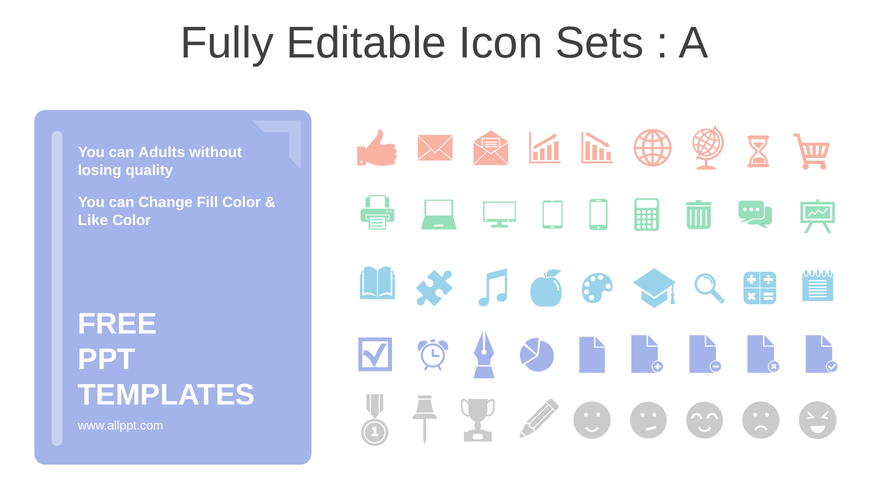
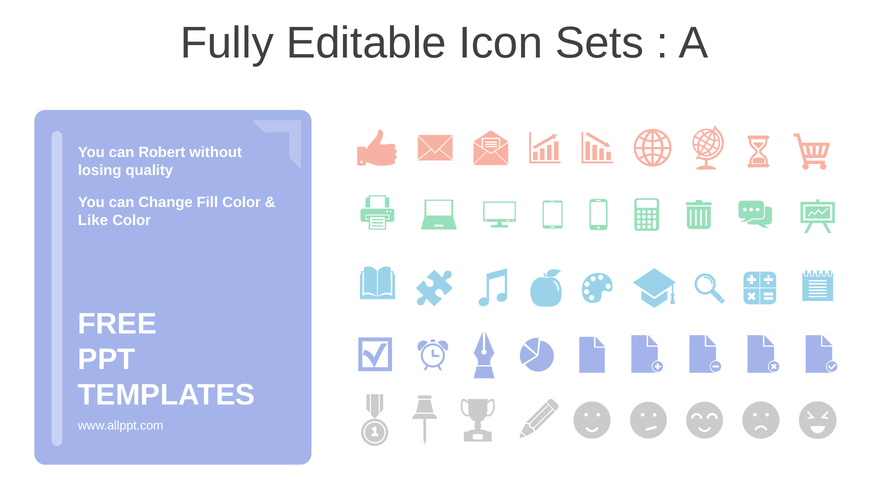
Adults: Adults -> Robert
